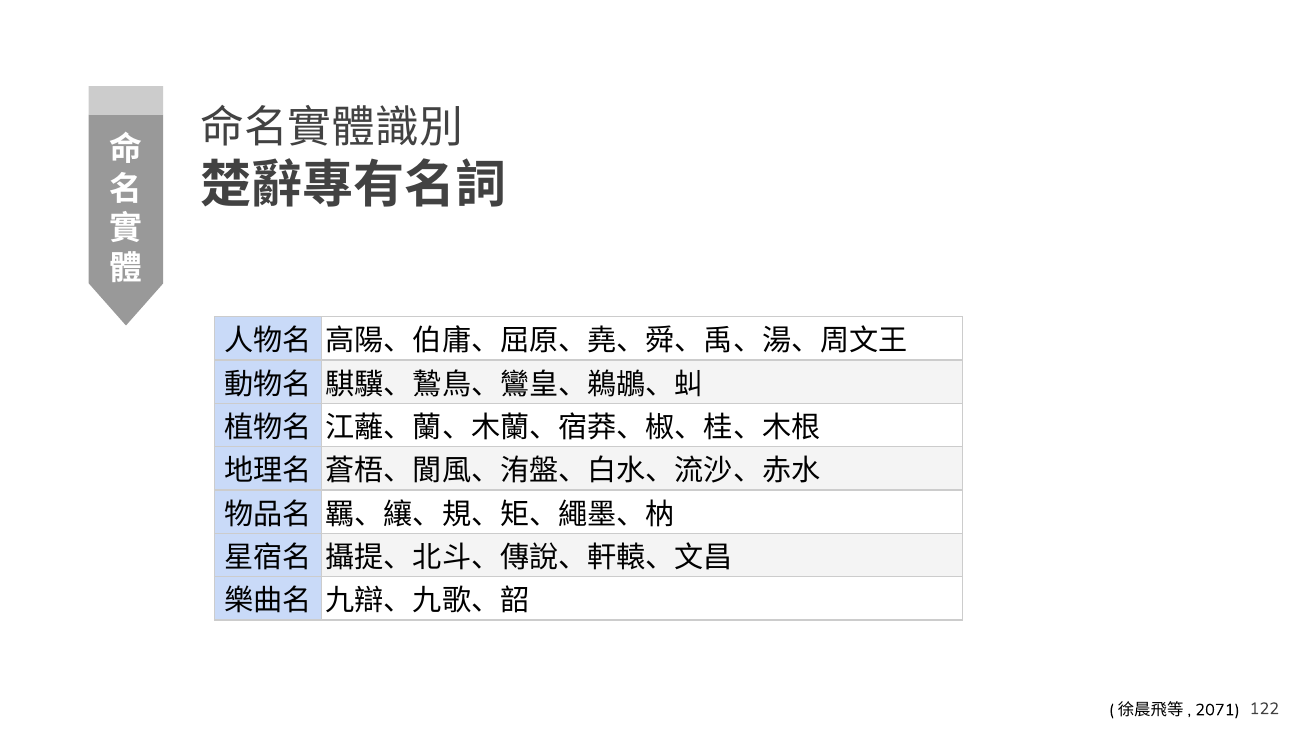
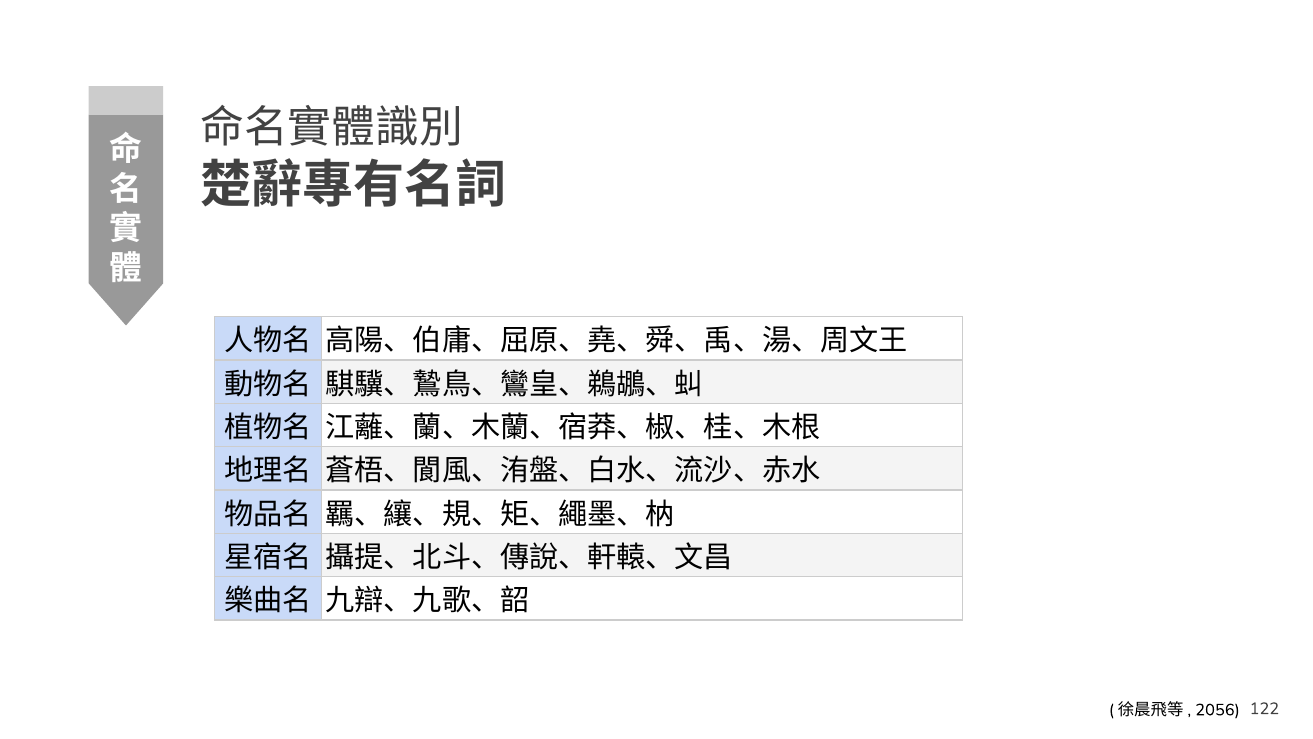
2071: 2071 -> 2056
